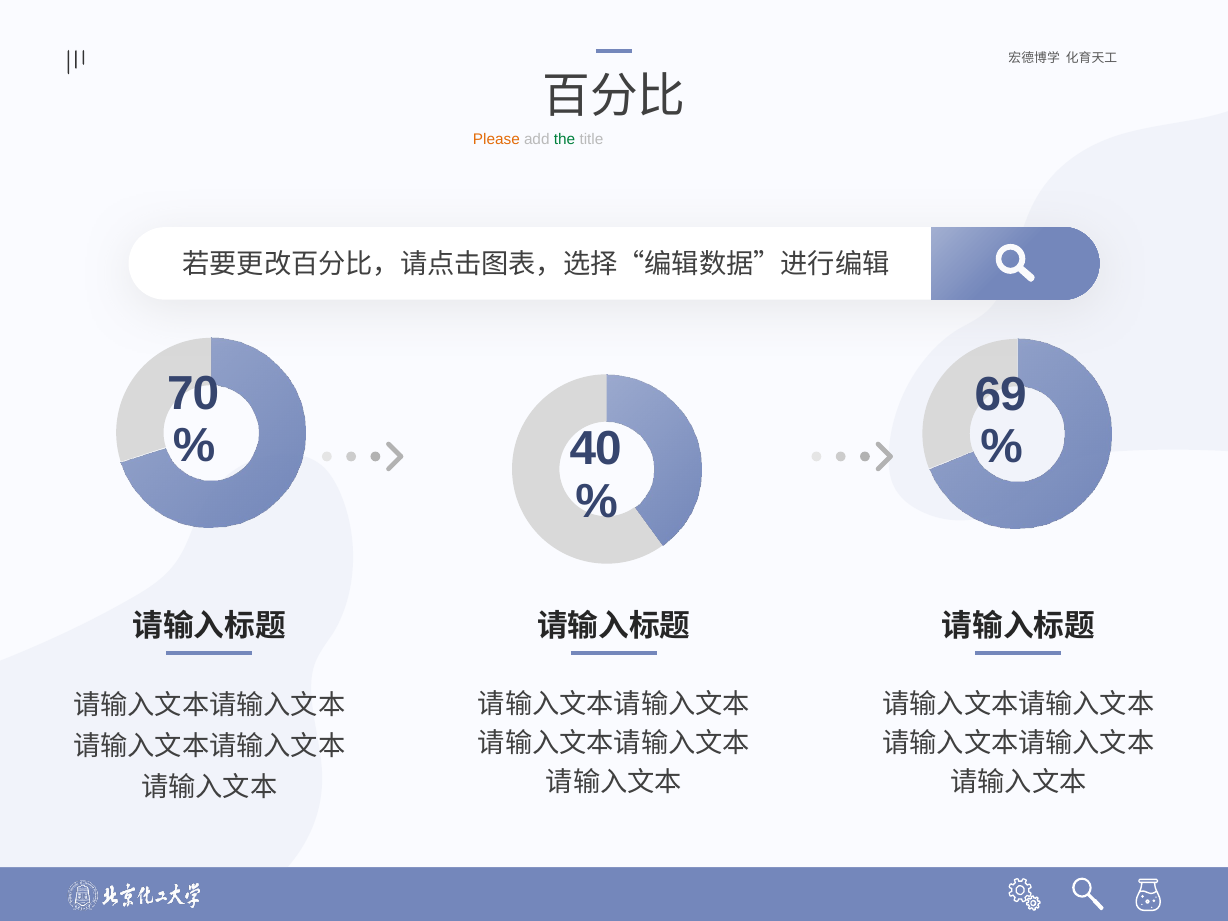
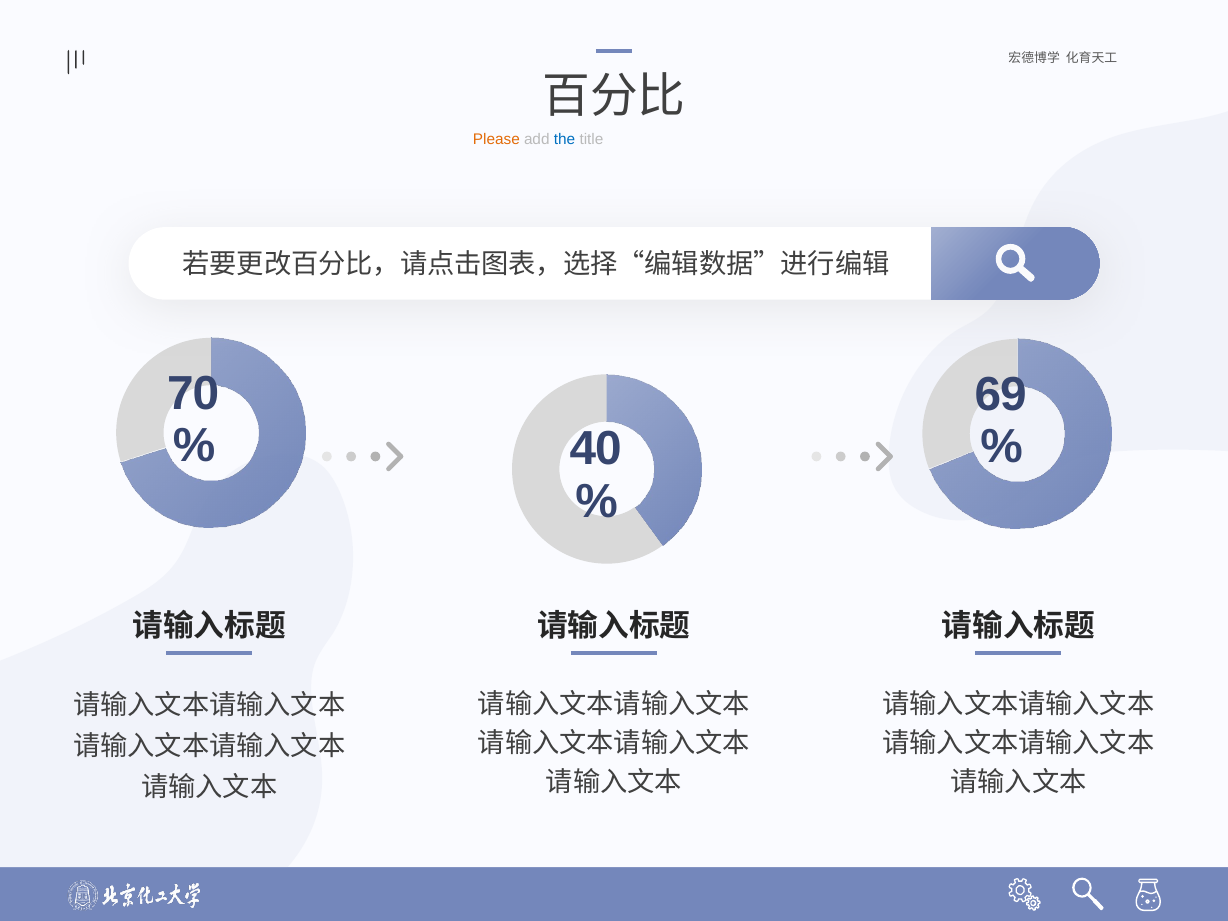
the colour: green -> blue
